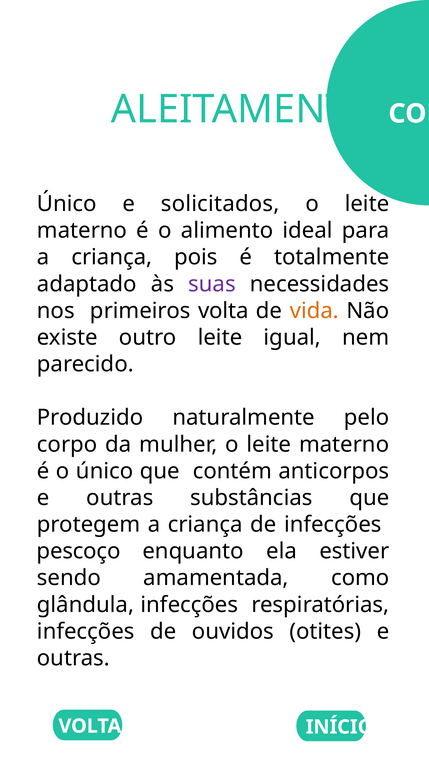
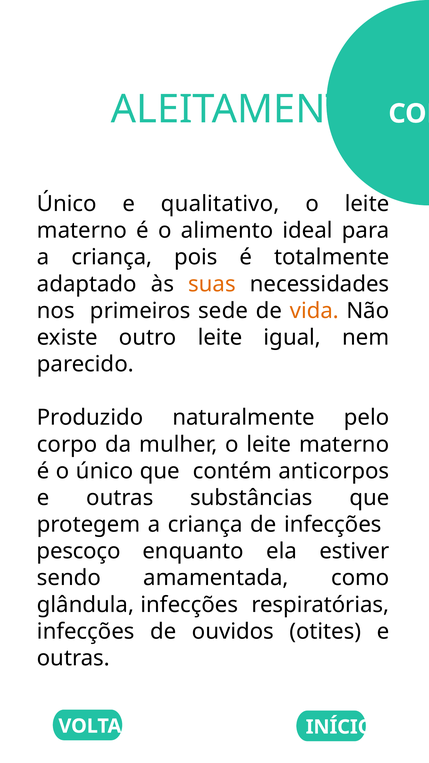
solicitados: solicitados -> qualitativo
suas colour: purple -> orange
volta: volta -> sede
